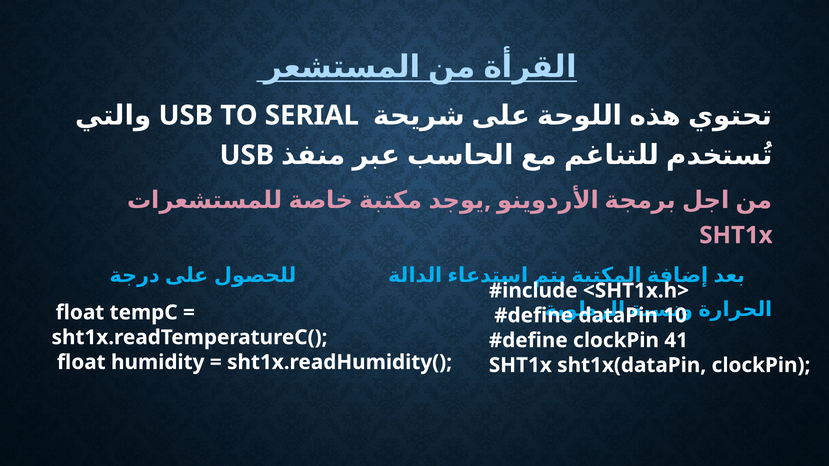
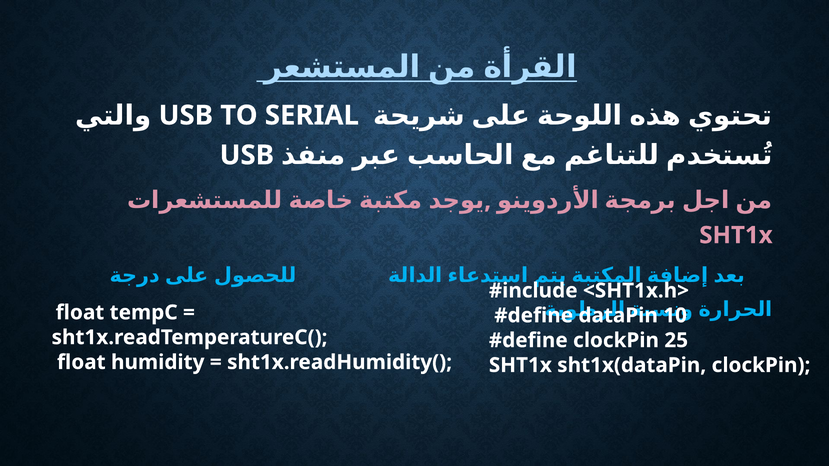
41: 41 -> 25
